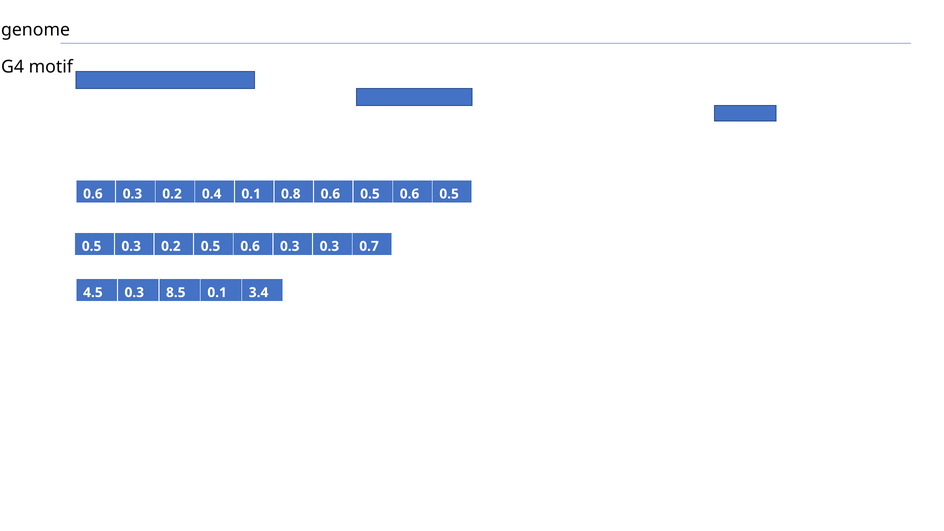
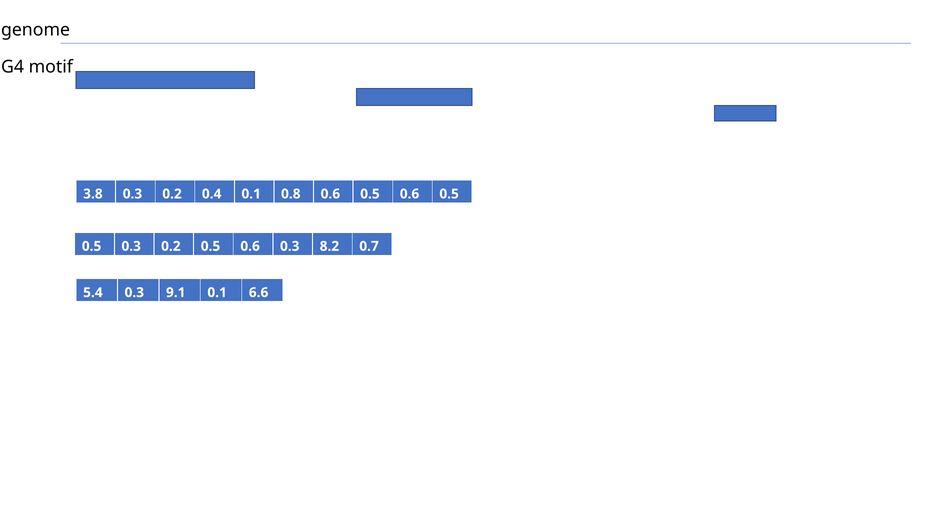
0.6 at (93, 194): 0.6 -> 3.8
0.3 0.3: 0.3 -> 8.2
4.5: 4.5 -> 5.4
8.5: 8.5 -> 9.1
3.4: 3.4 -> 6.6
